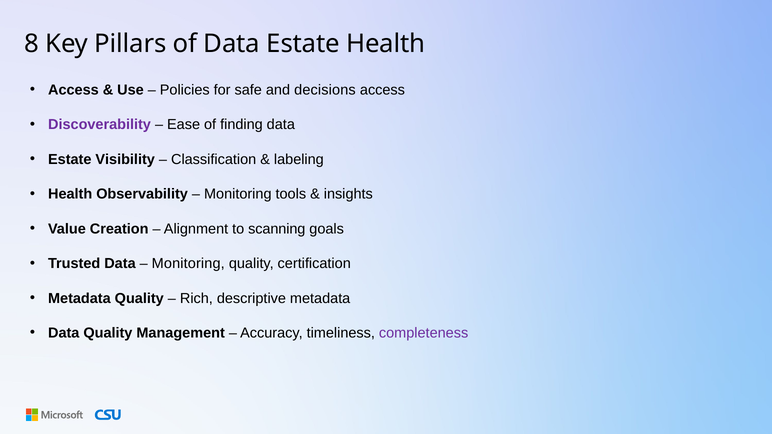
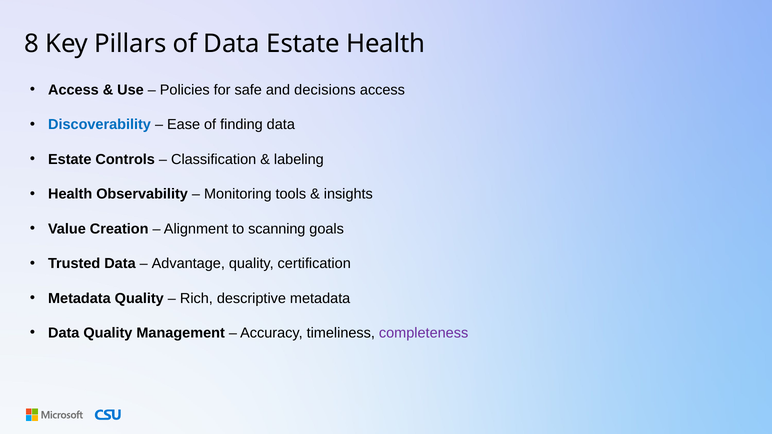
Discoverability colour: purple -> blue
Visibility: Visibility -> Controls
Monitoring at (188, 264): Monitoring -> Advantage
